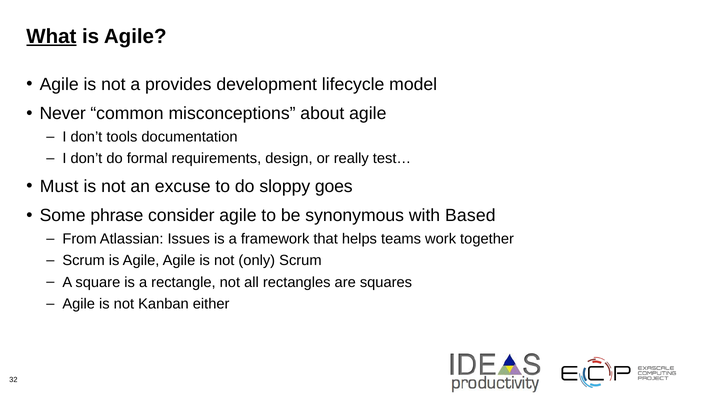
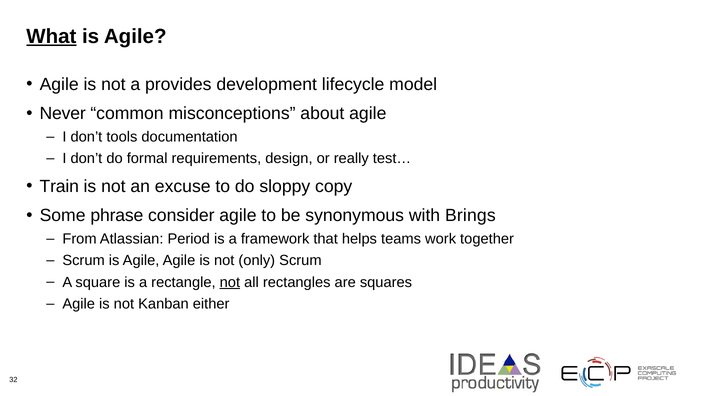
Must: Must -> Train
goes: goes -> copy
Based: Based -> Brings
Issues: Issues -> Period
not at (230, 282) underline: none -> present
